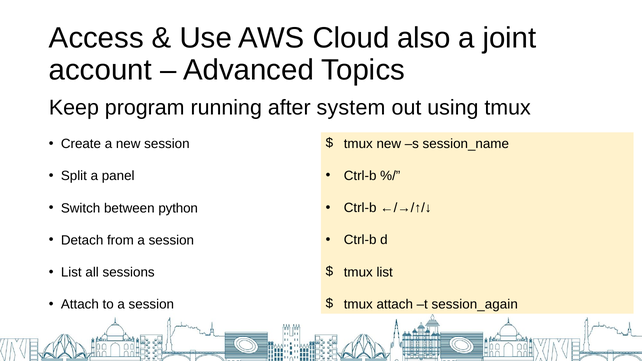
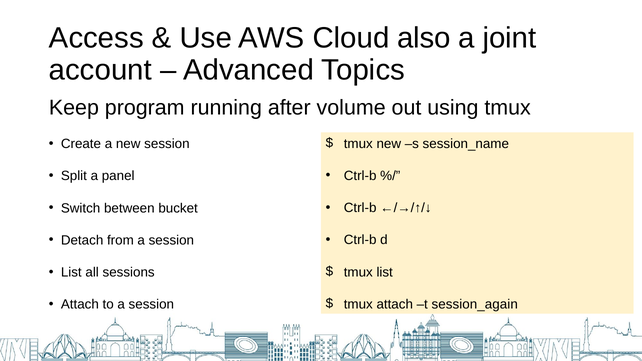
system: system -> volume
python: python -> bucket
